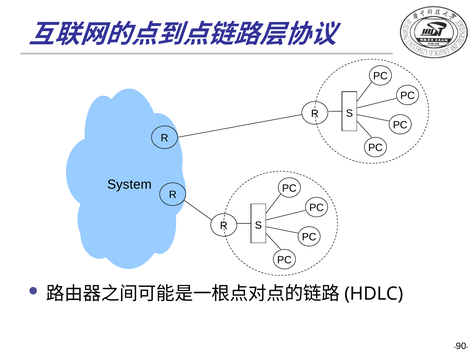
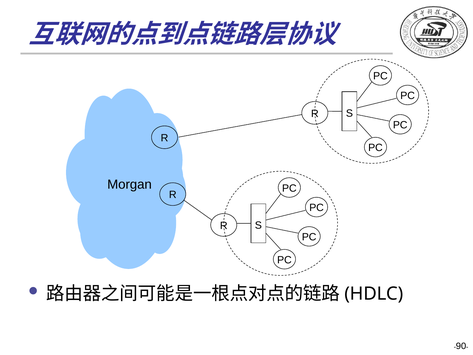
System: System -> Morgan
